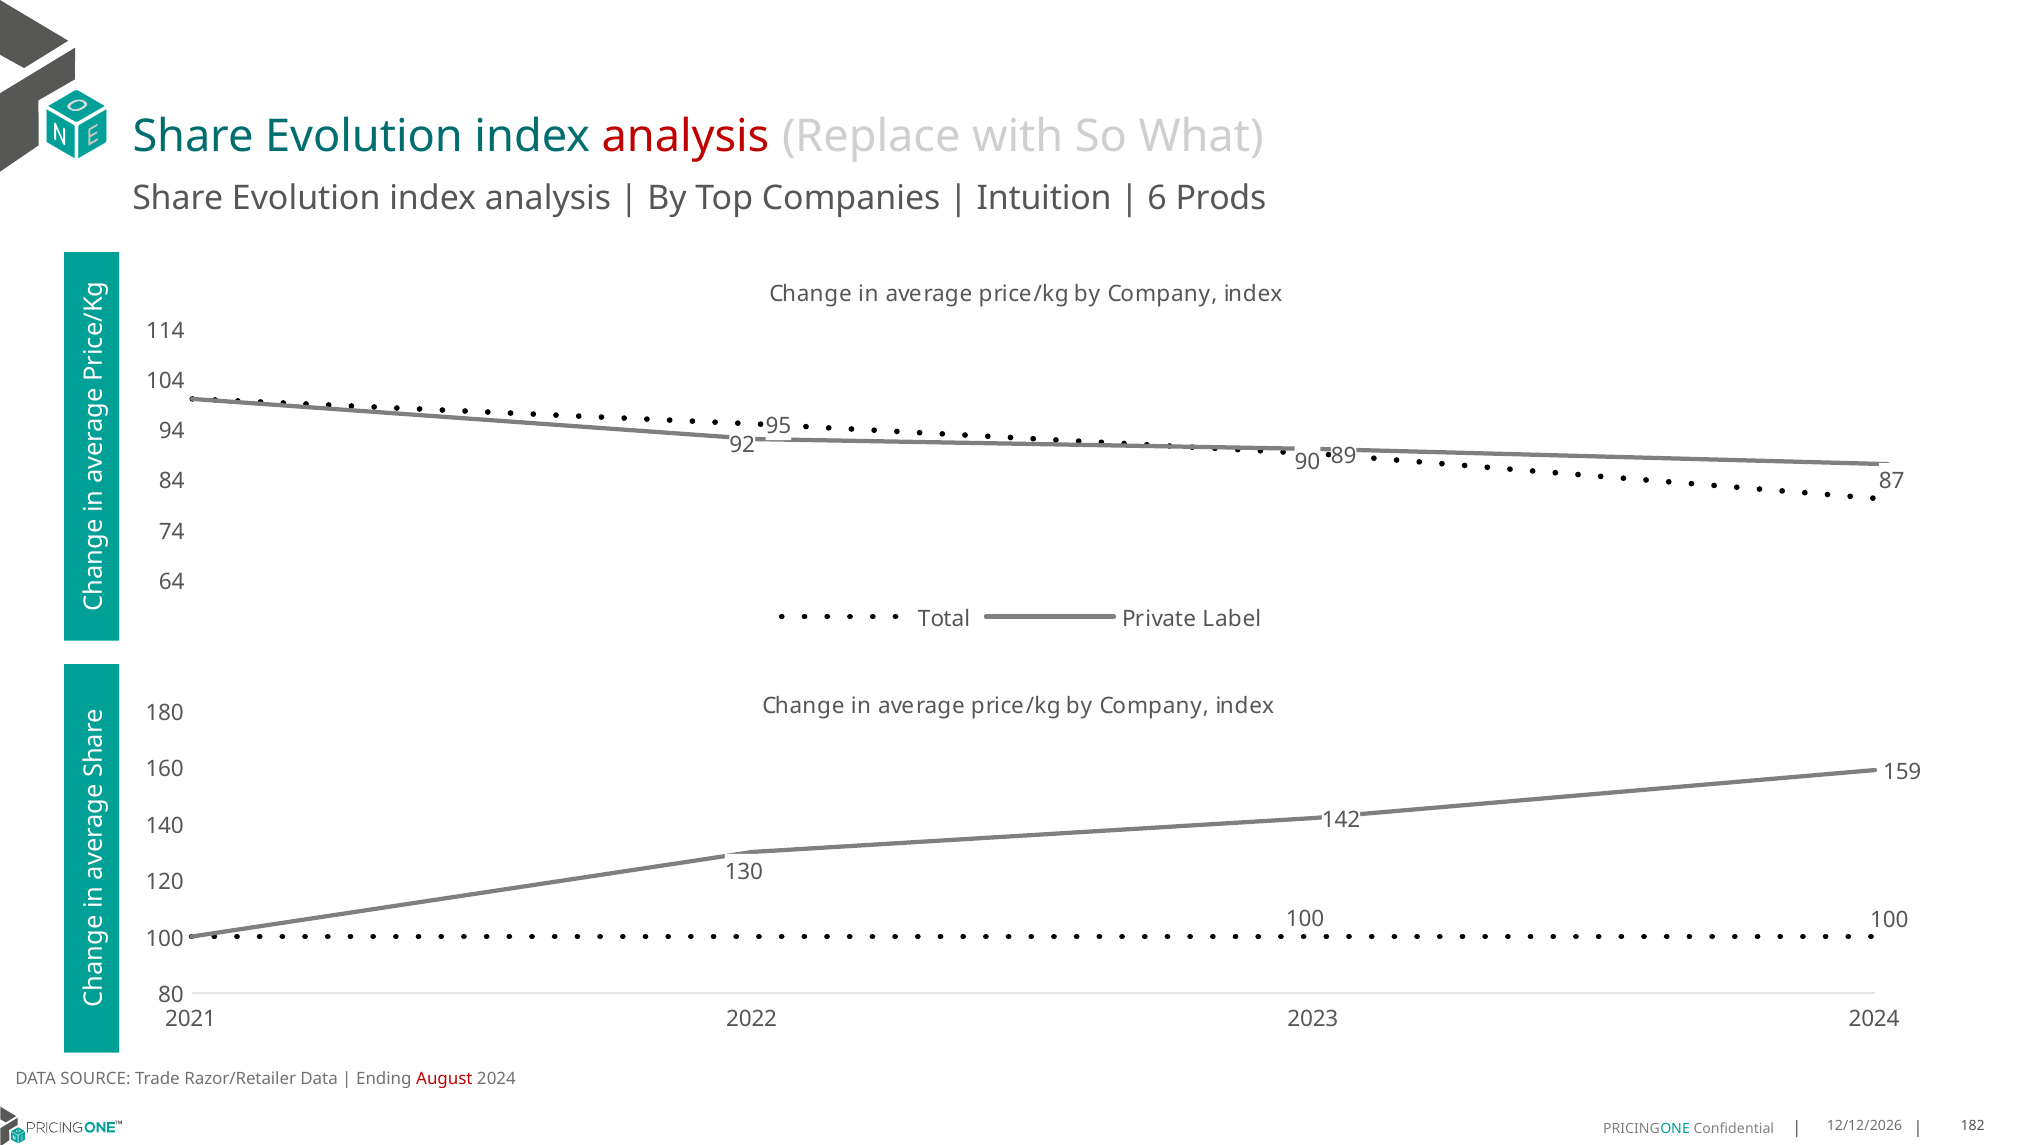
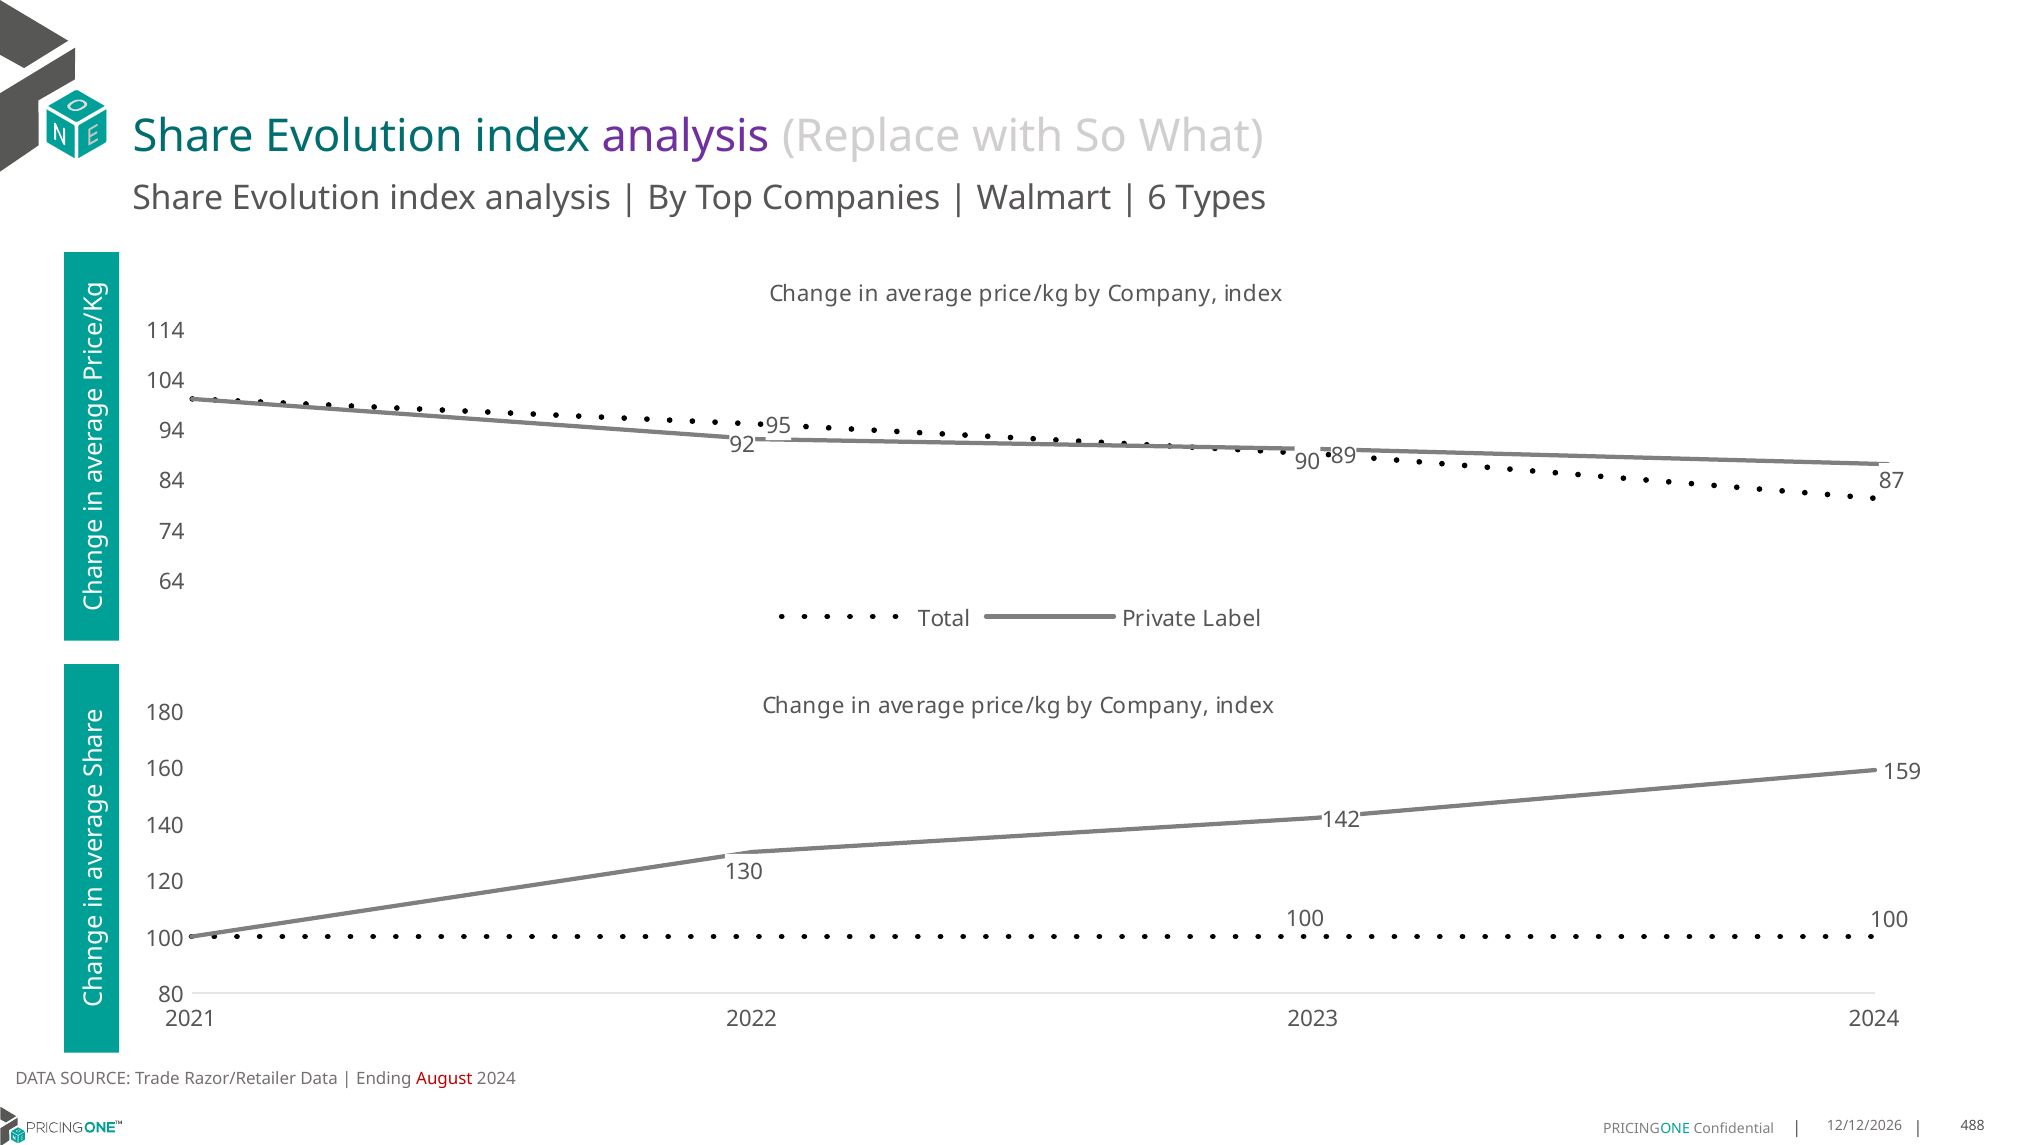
analysis at (686, 137) colour: red -> purple
Intuition: Intuition -> Walmart
Prods: Prods -> Types
182: 182 -> 488
